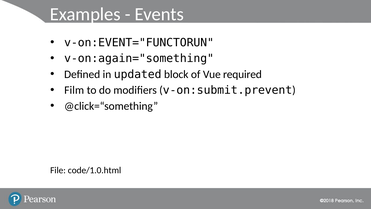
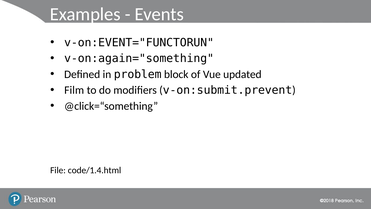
updated: updated -> problem
required: required -> updated
code/1.0.html: code/1.0.html -> code/1.4.html
